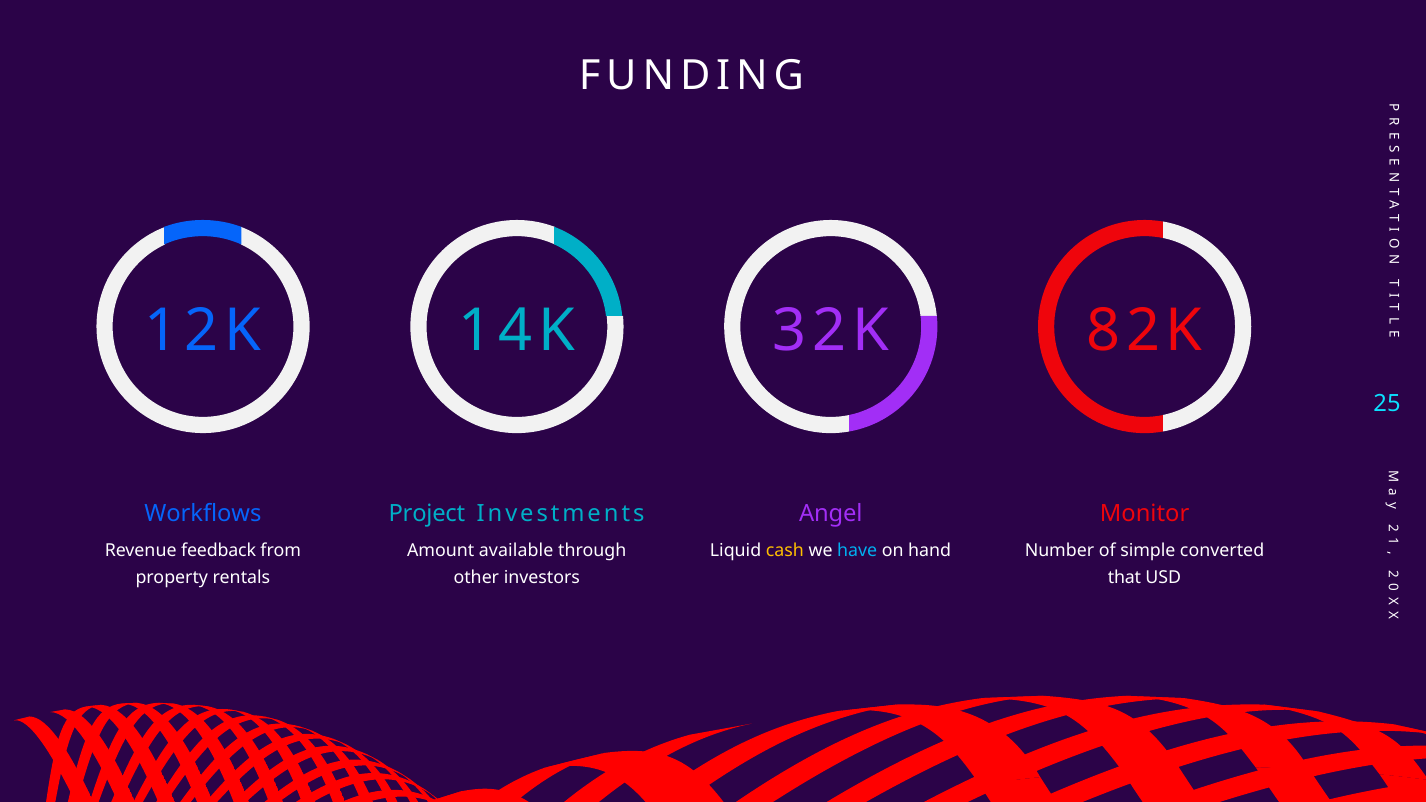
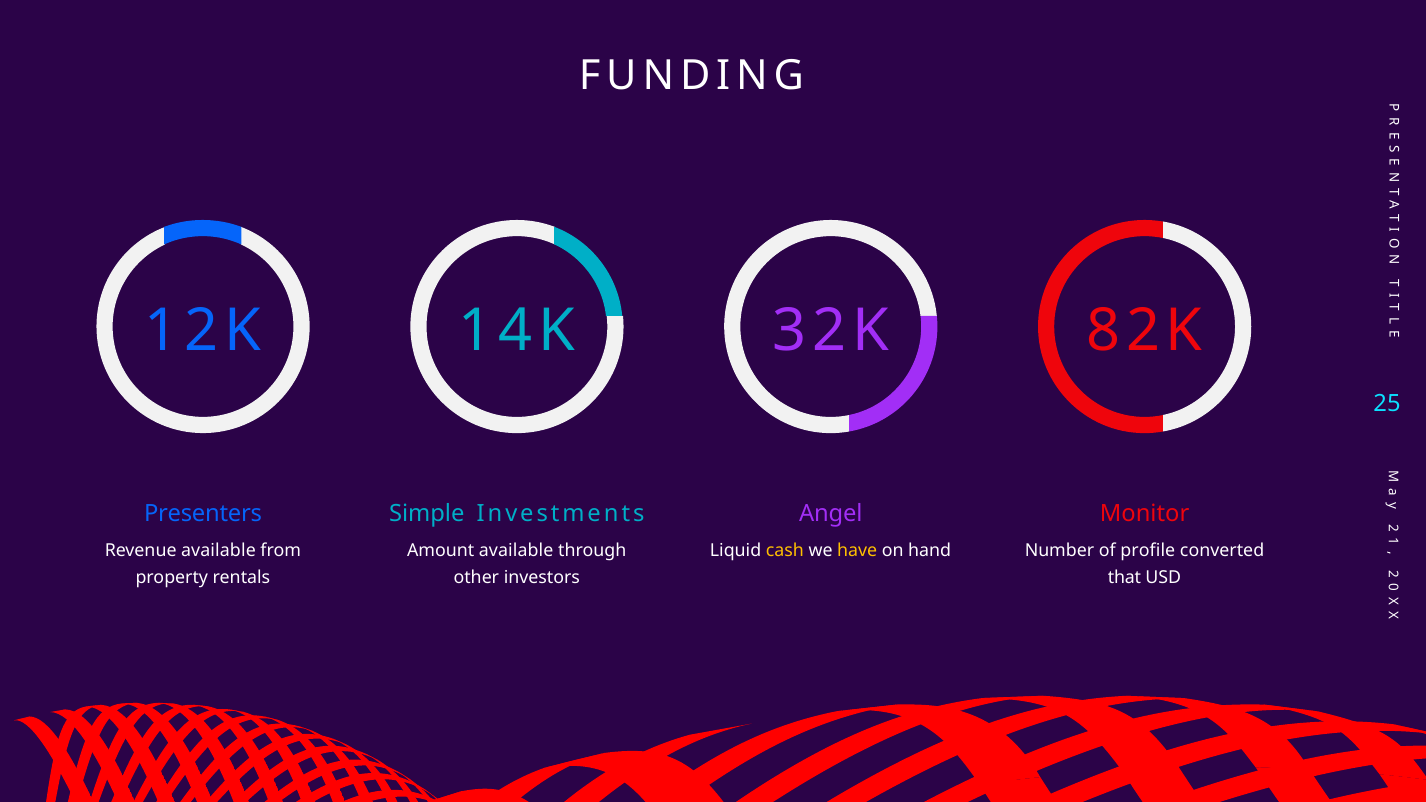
Workflows: Workflows -> Presenters
Project: Project -> Simple
Revenue feedback: feedback -> available
have colour: light blue -> yellow
simple: simple -> profile
